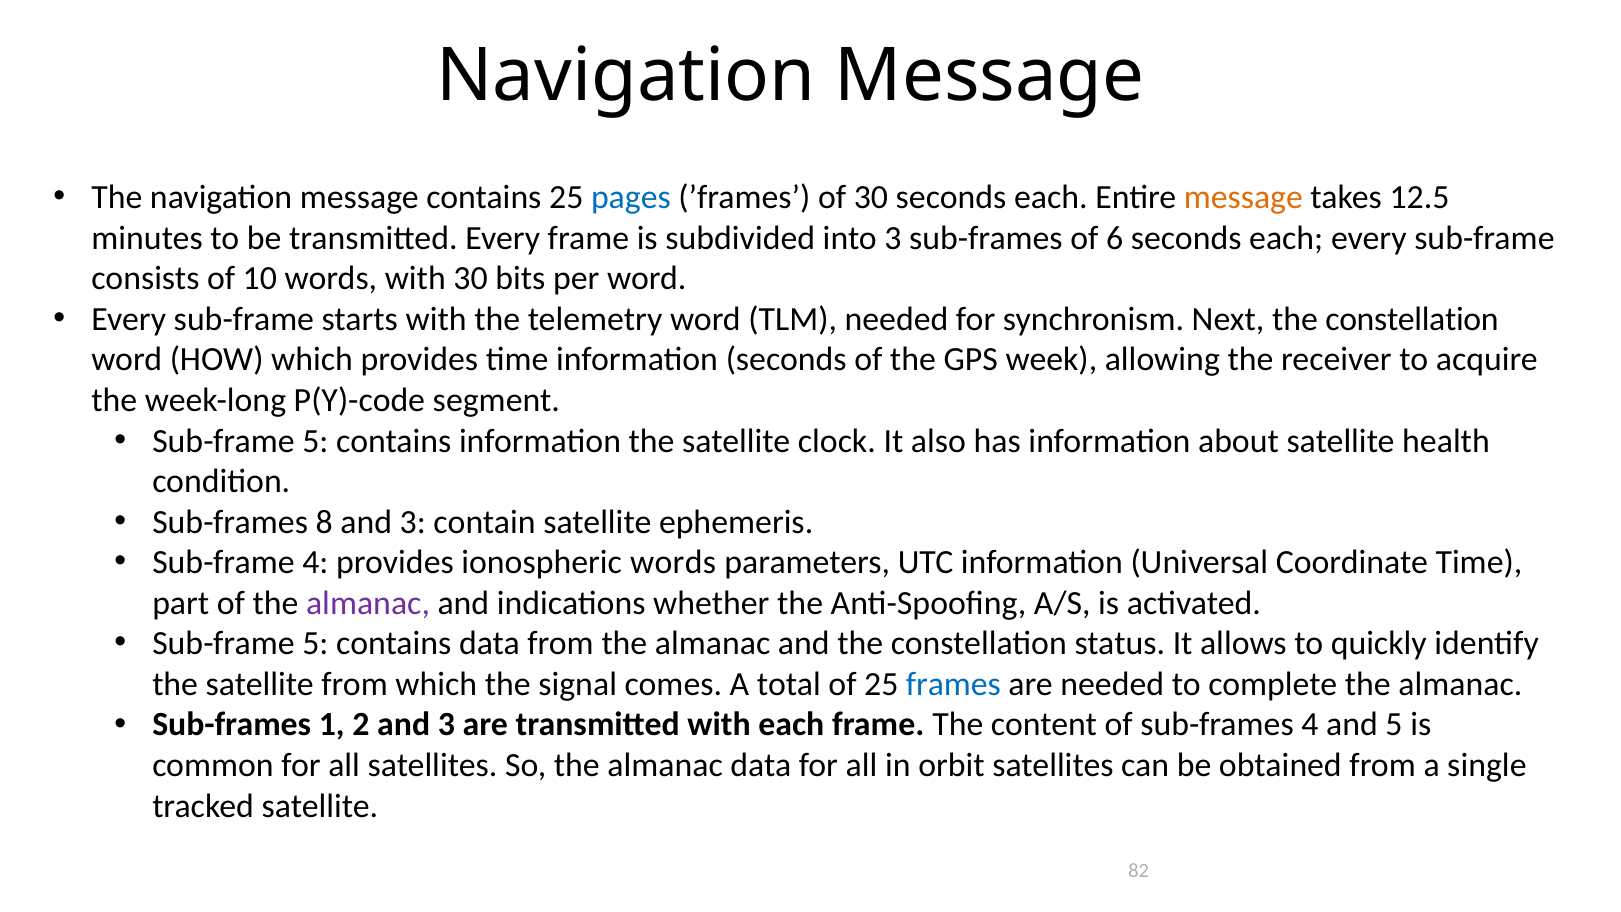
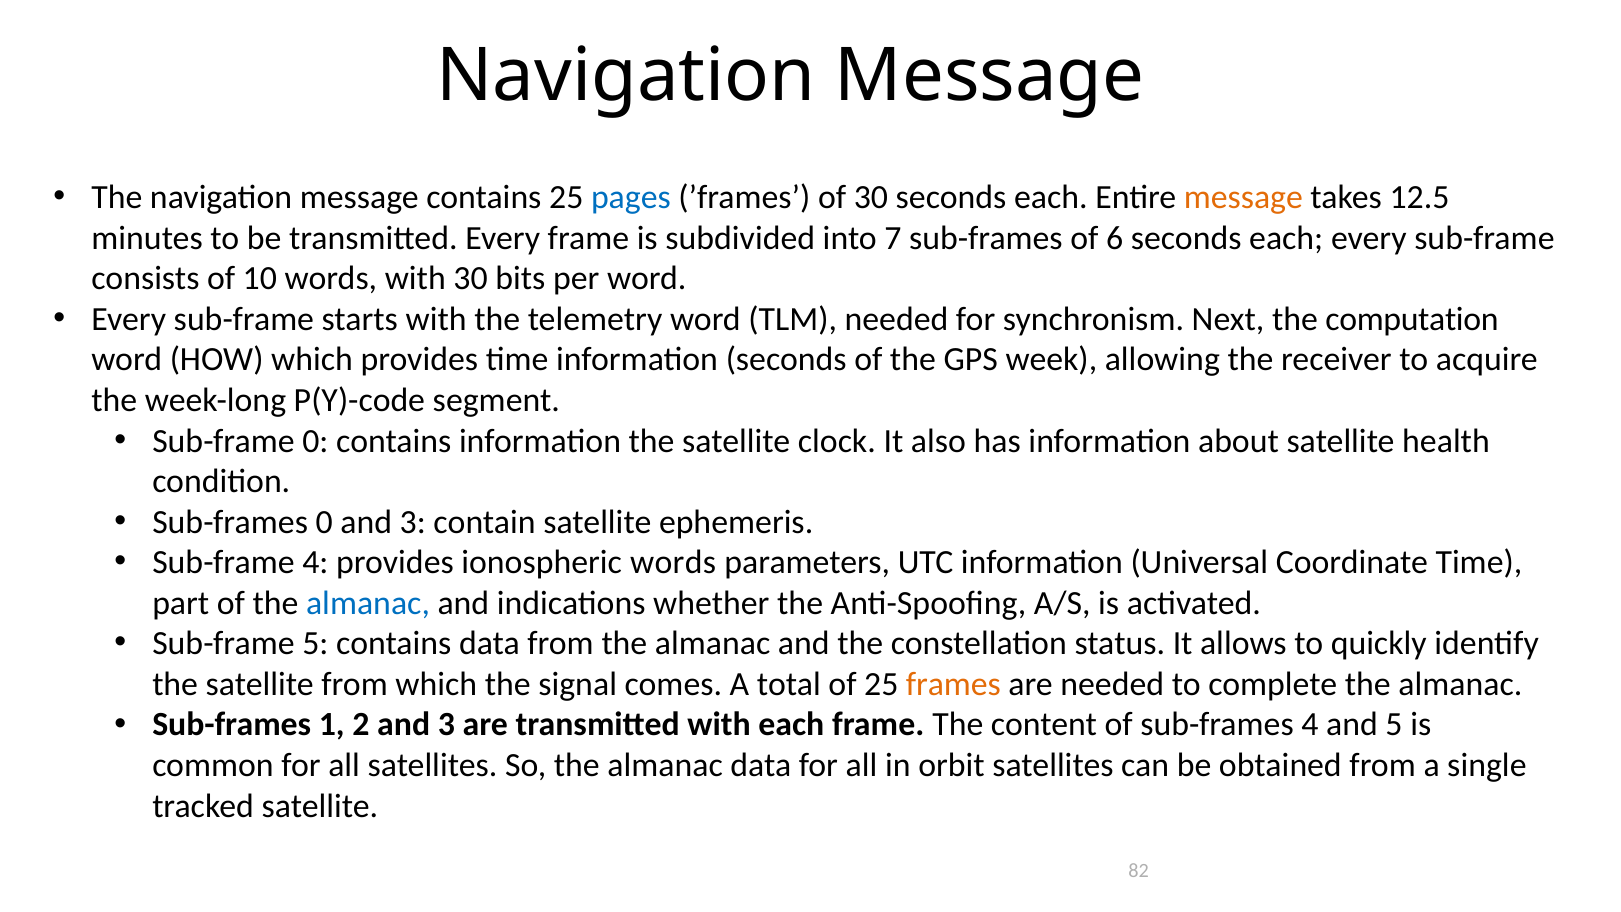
into 3: 3 -> 7
Next the constellation: constellation -> computation
5 at (315, 441): 5 -> 0
Sub-frames 8: 8 -> 0
almanac at (368, 603) colour: purple -> blue
frames colour: blue -> orange
